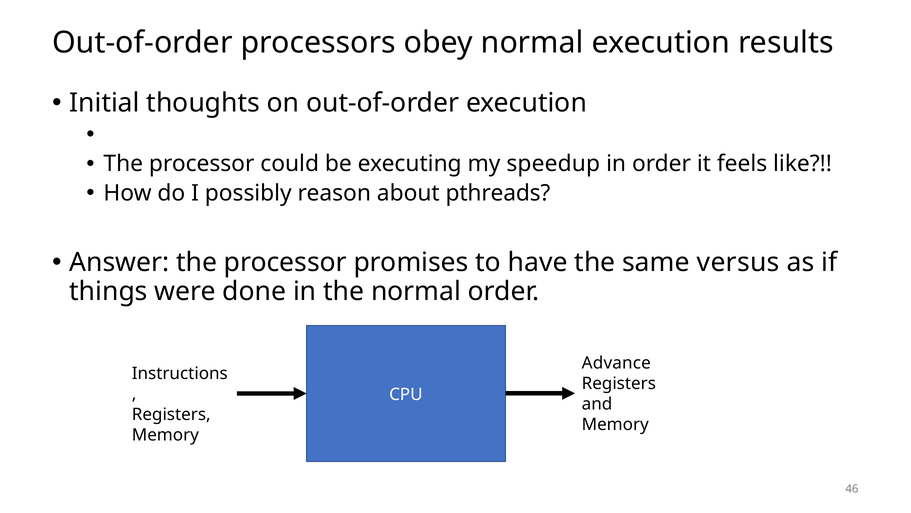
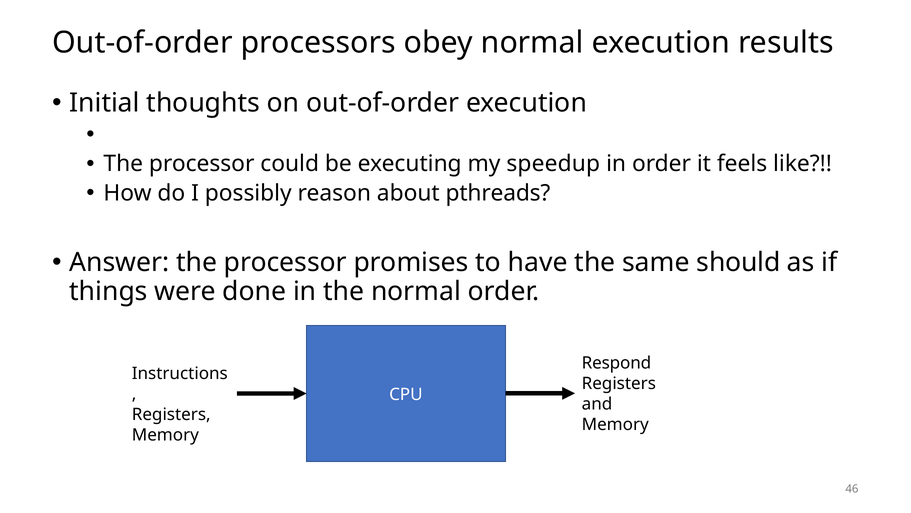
versus: versus -> should
Advance: Advance -> Respond
